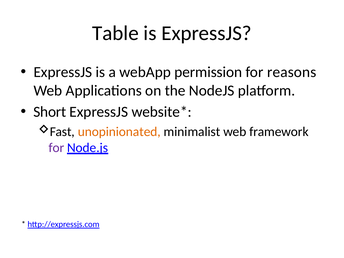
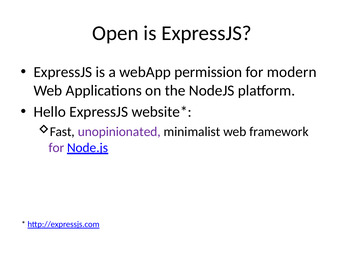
Table: Table -> Open
reasons: reasons -> modern
Short: Short -> Hello
unopinionated colour: orange -> purple
